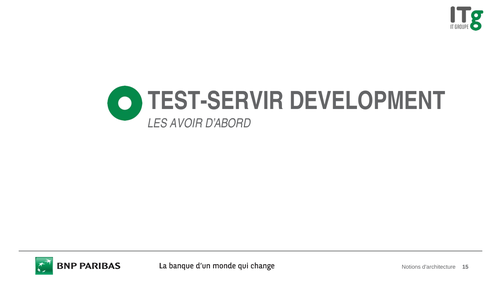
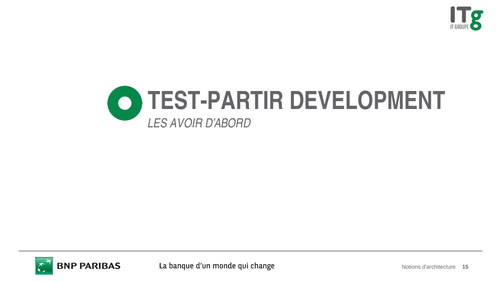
TEST-SERVIR: TEST-SERVIR -> TEST-PARTIR
